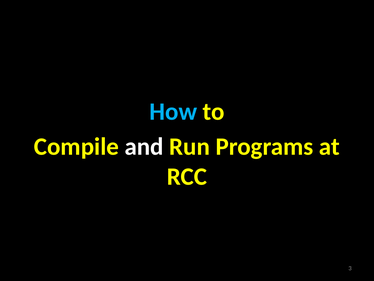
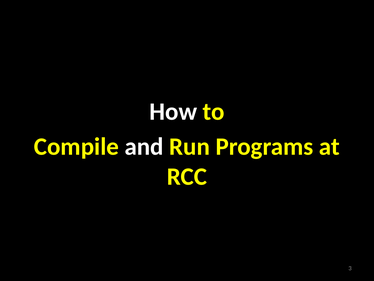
How colour: light blue -> white
